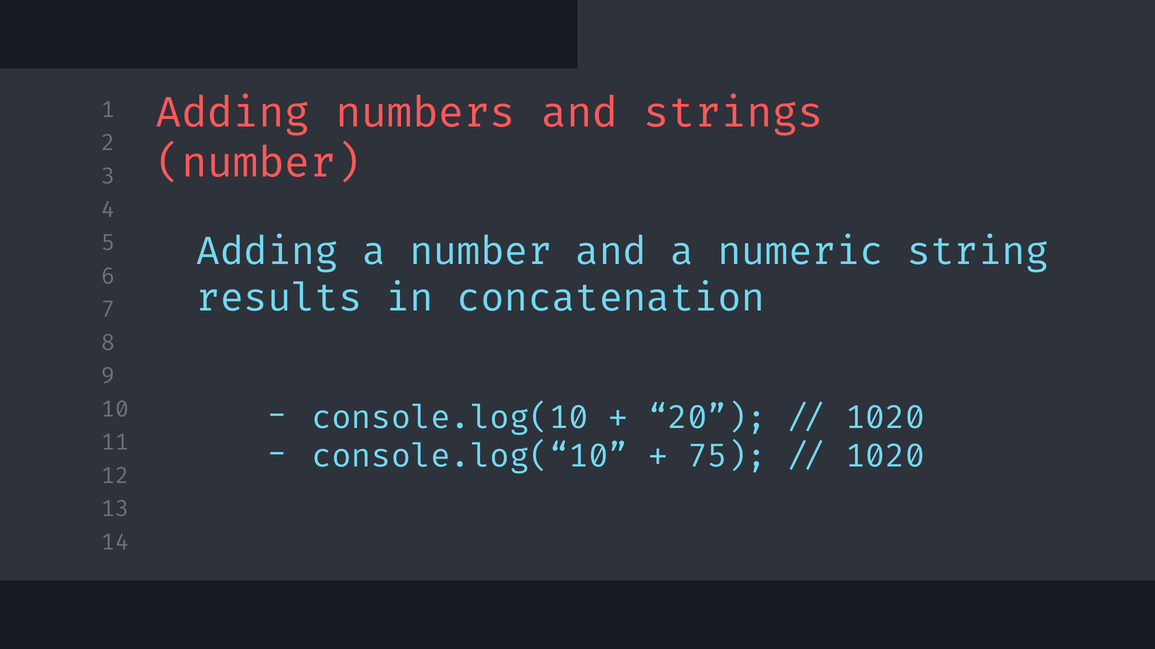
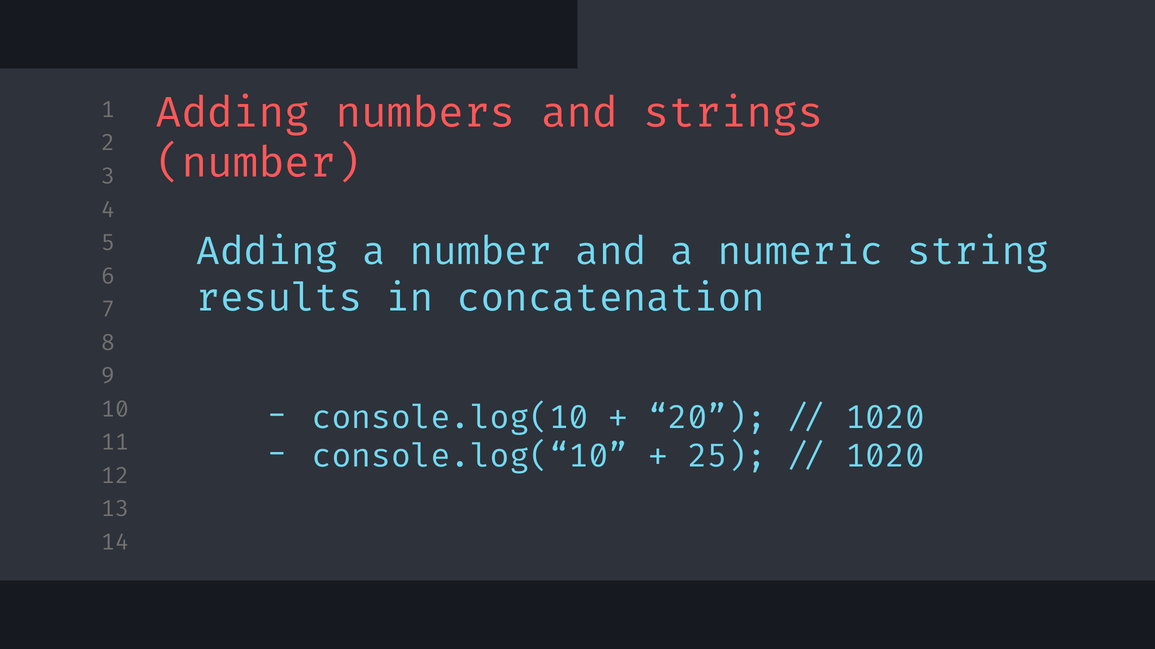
75: 75 -> 25
